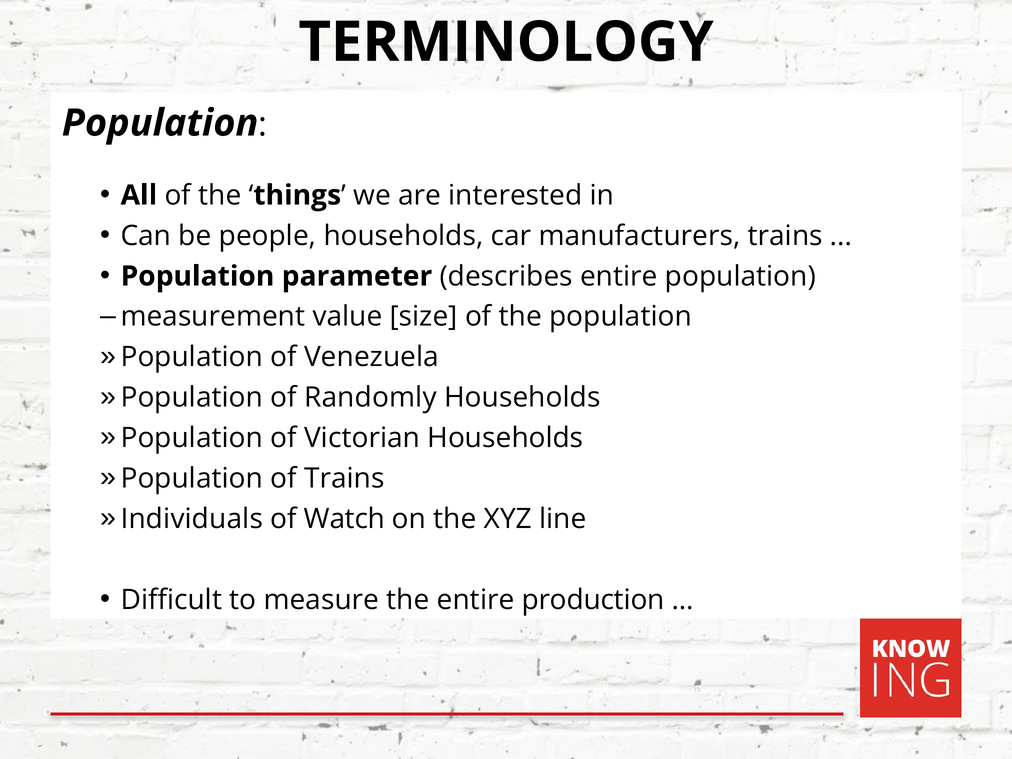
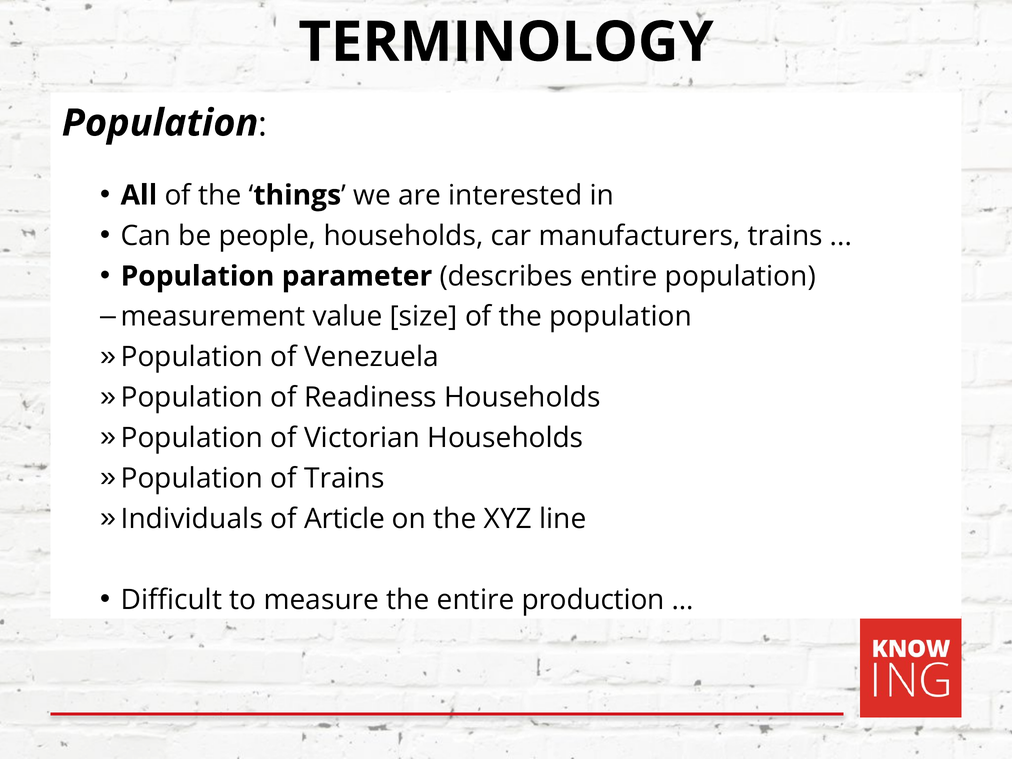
Randomly: Randomly -> Readiness
Watch: Watch -> Article
